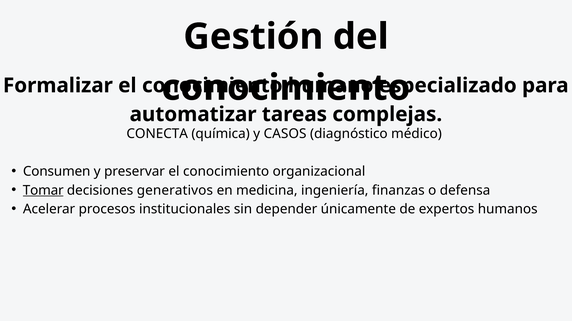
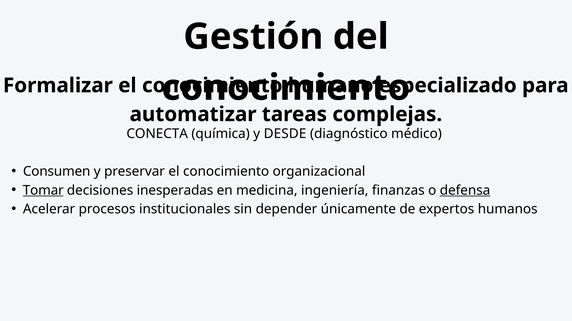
CASOS: CASOS -> DESDE
generativos: generativos -> inesperadas
defensa underline: none -> present
